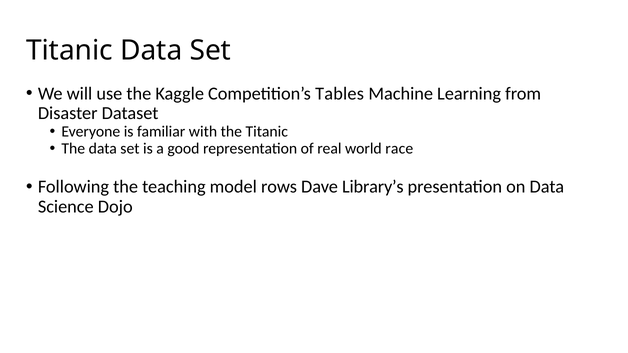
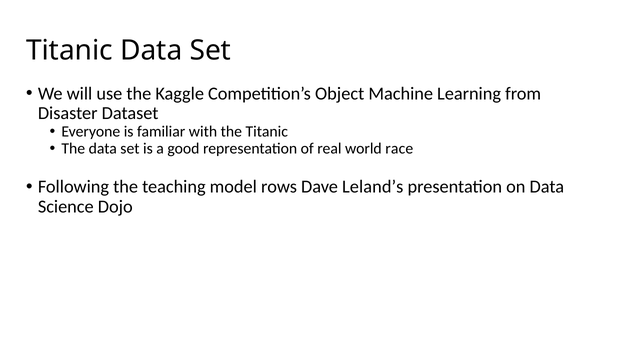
Tables: Tables -> Object
Library’s: Library’s -> Leland’s
